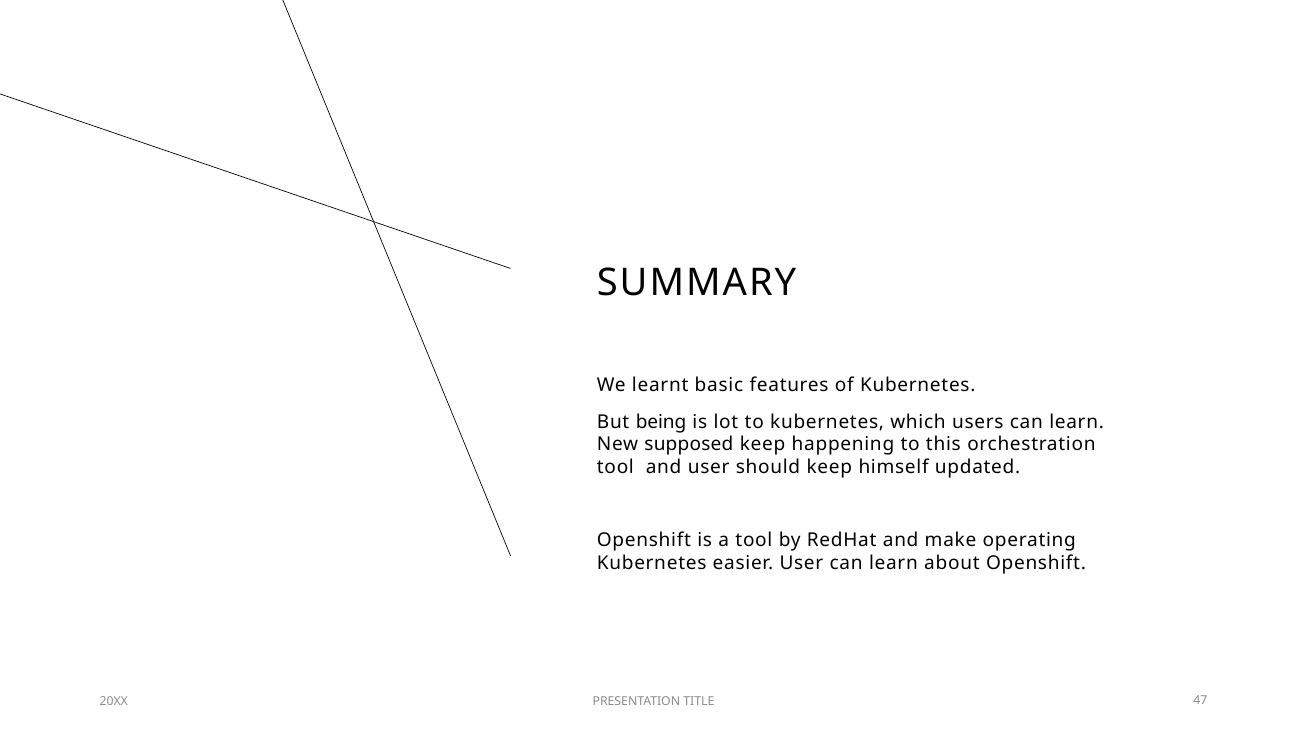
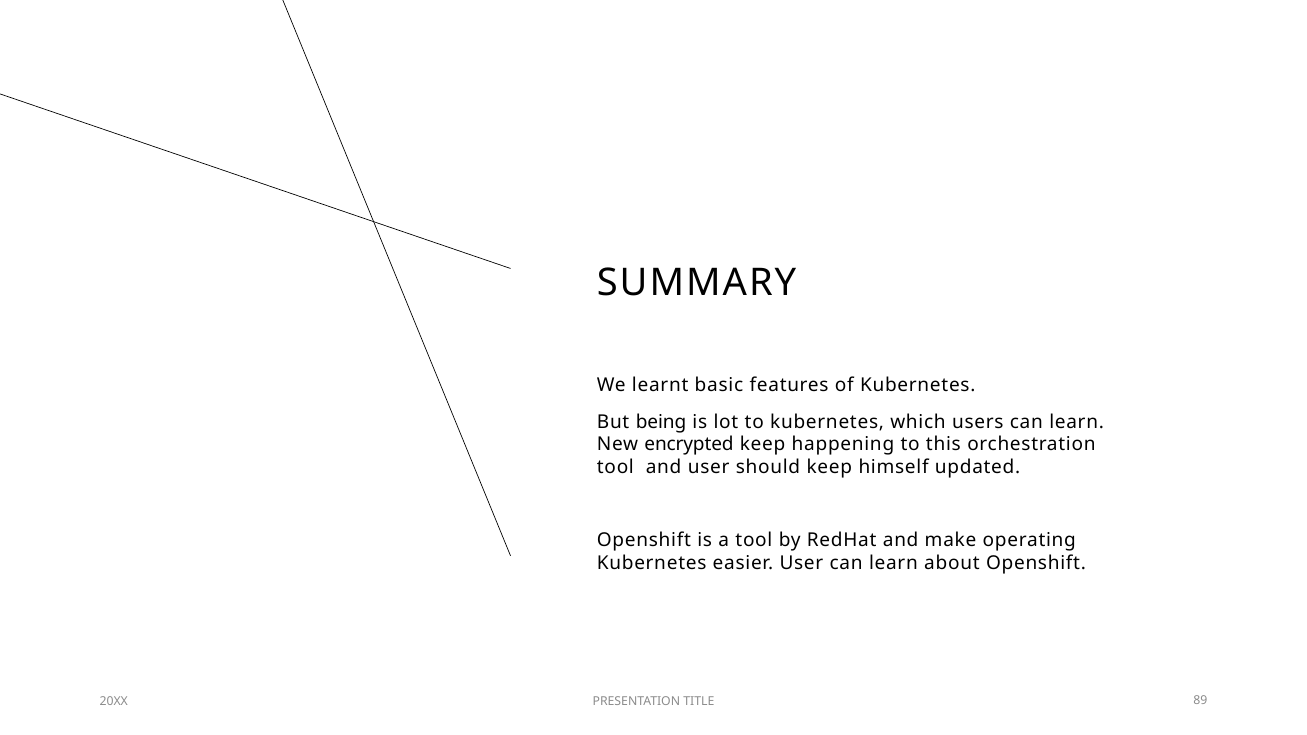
supposed: supposed -> encrypted
47: 47 -> 89
